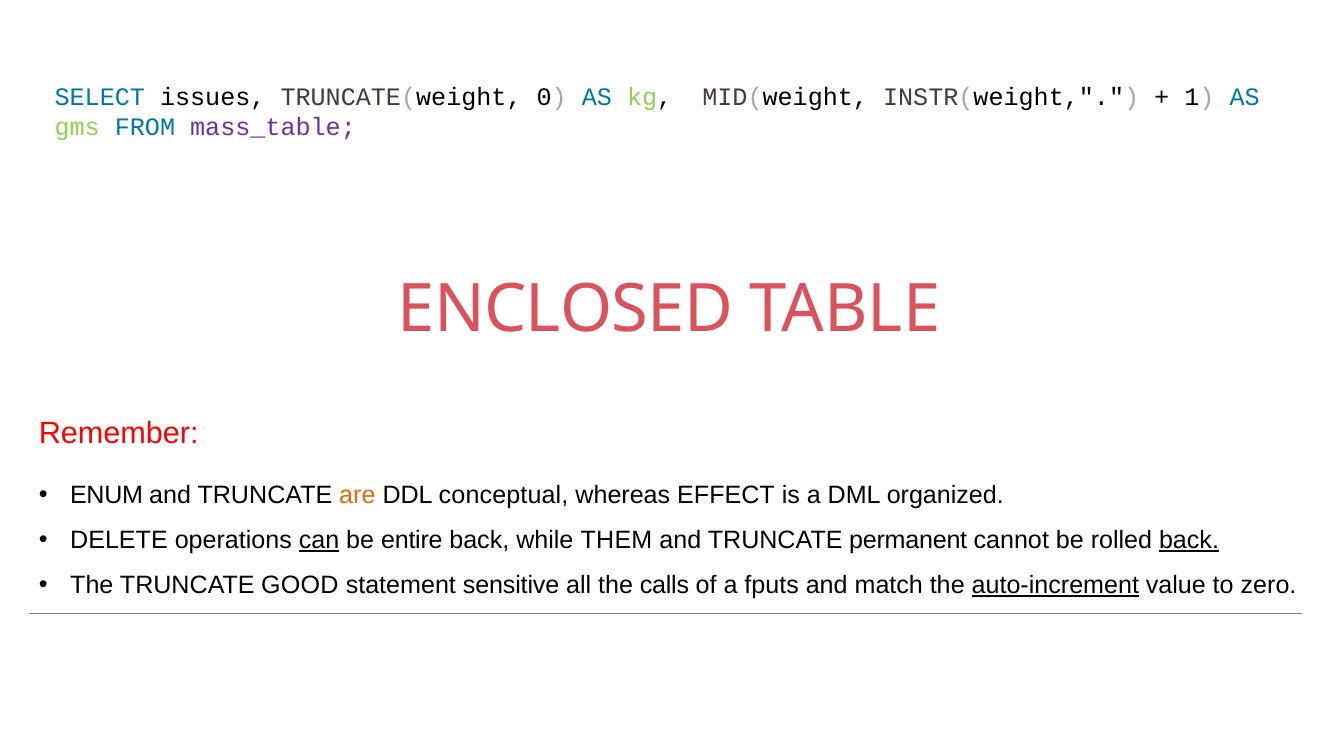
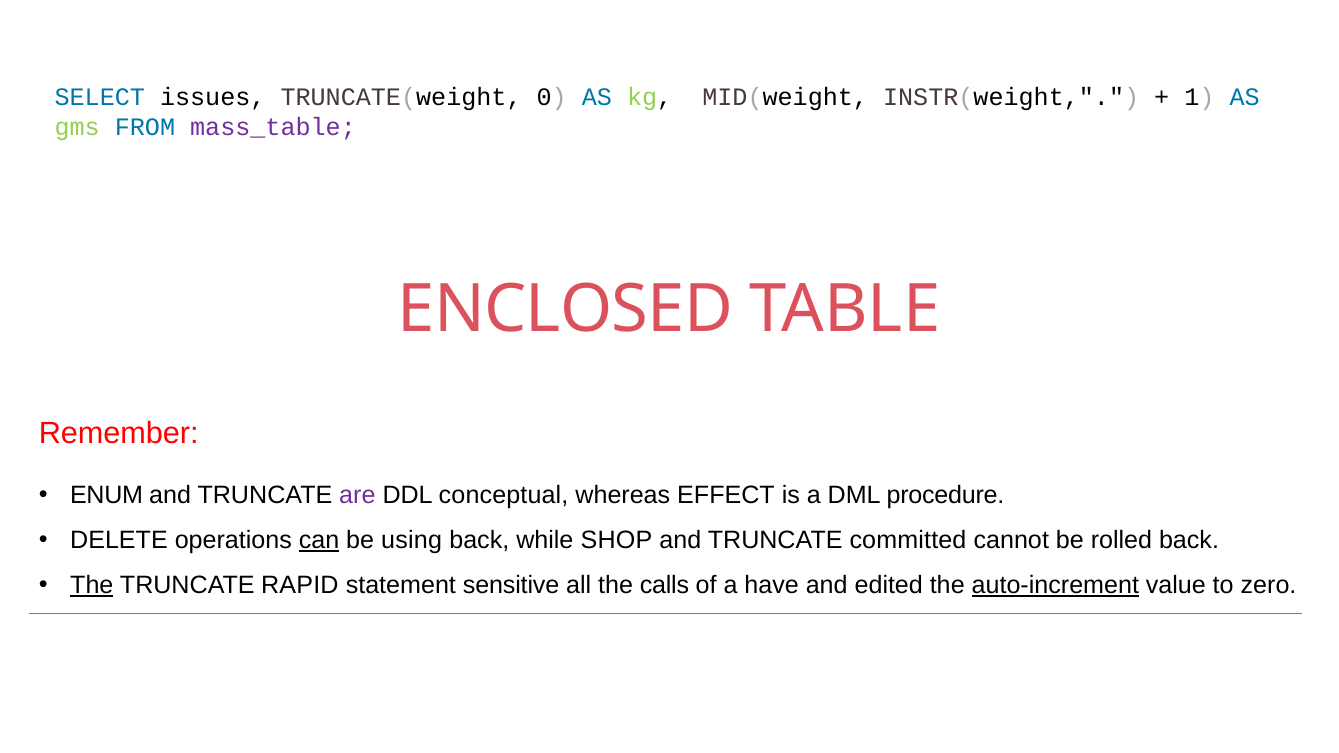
are colour: orange -> purple
organized: organized -> procedure
entire: entire -> using
THEM: THEM -> SHOP
permanent: permanent -> committed
back at (1189, 540) underline: present -> none
The at (92, 586) underline: none -> present
GOOD: GOOD -> RAPID
fputs: fputs -> have
match: match -> edited
